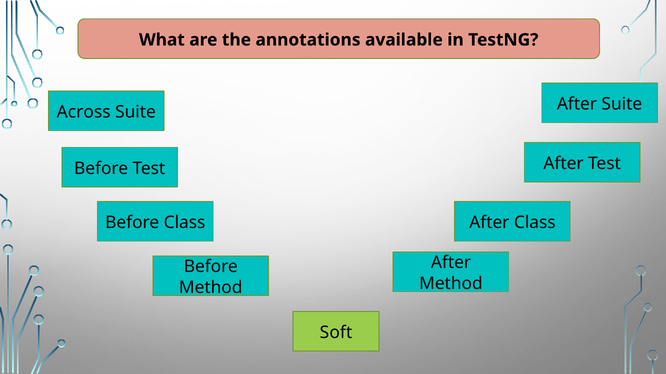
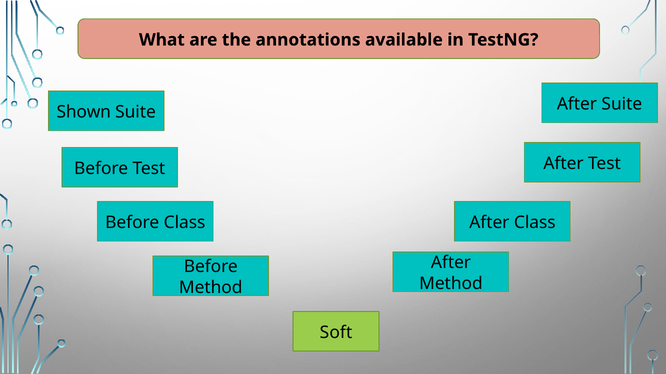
Across: Across -> Shown
